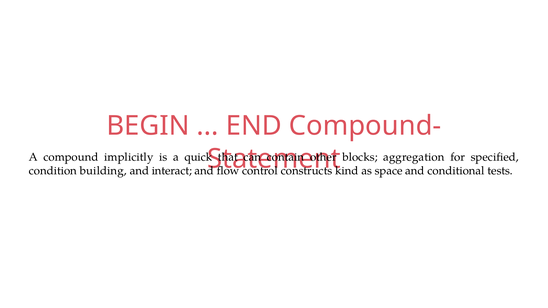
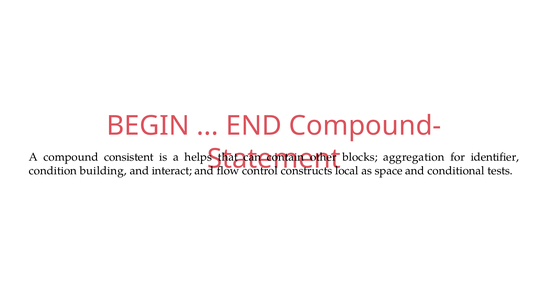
implicitly: implicitly -> consistent
quick: quick -> helps
specified: specified -> identifier
kind: kind -> local
